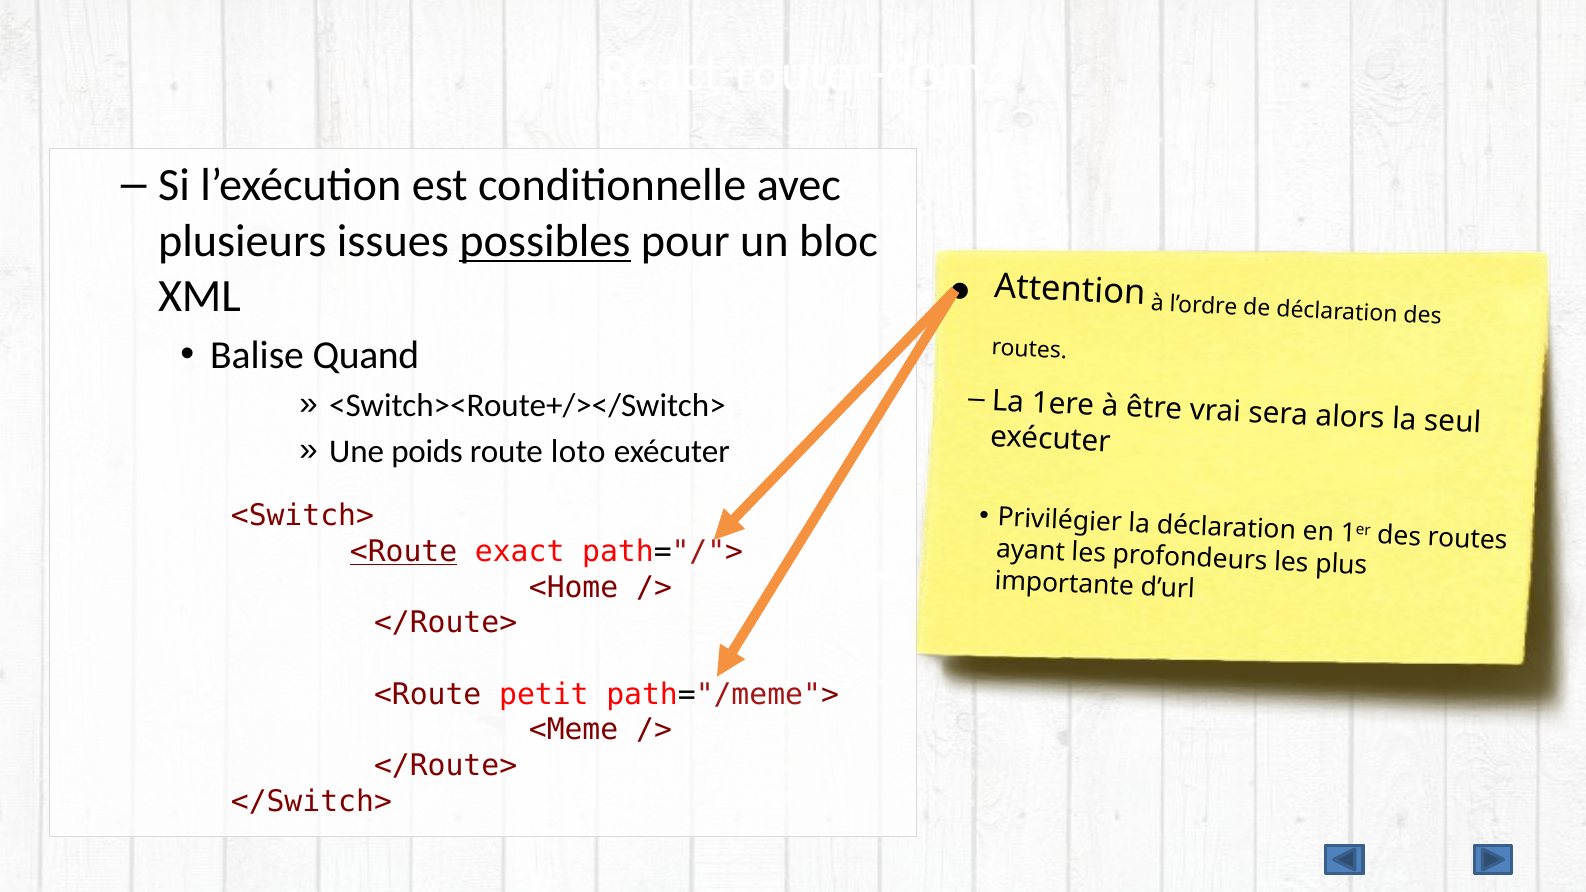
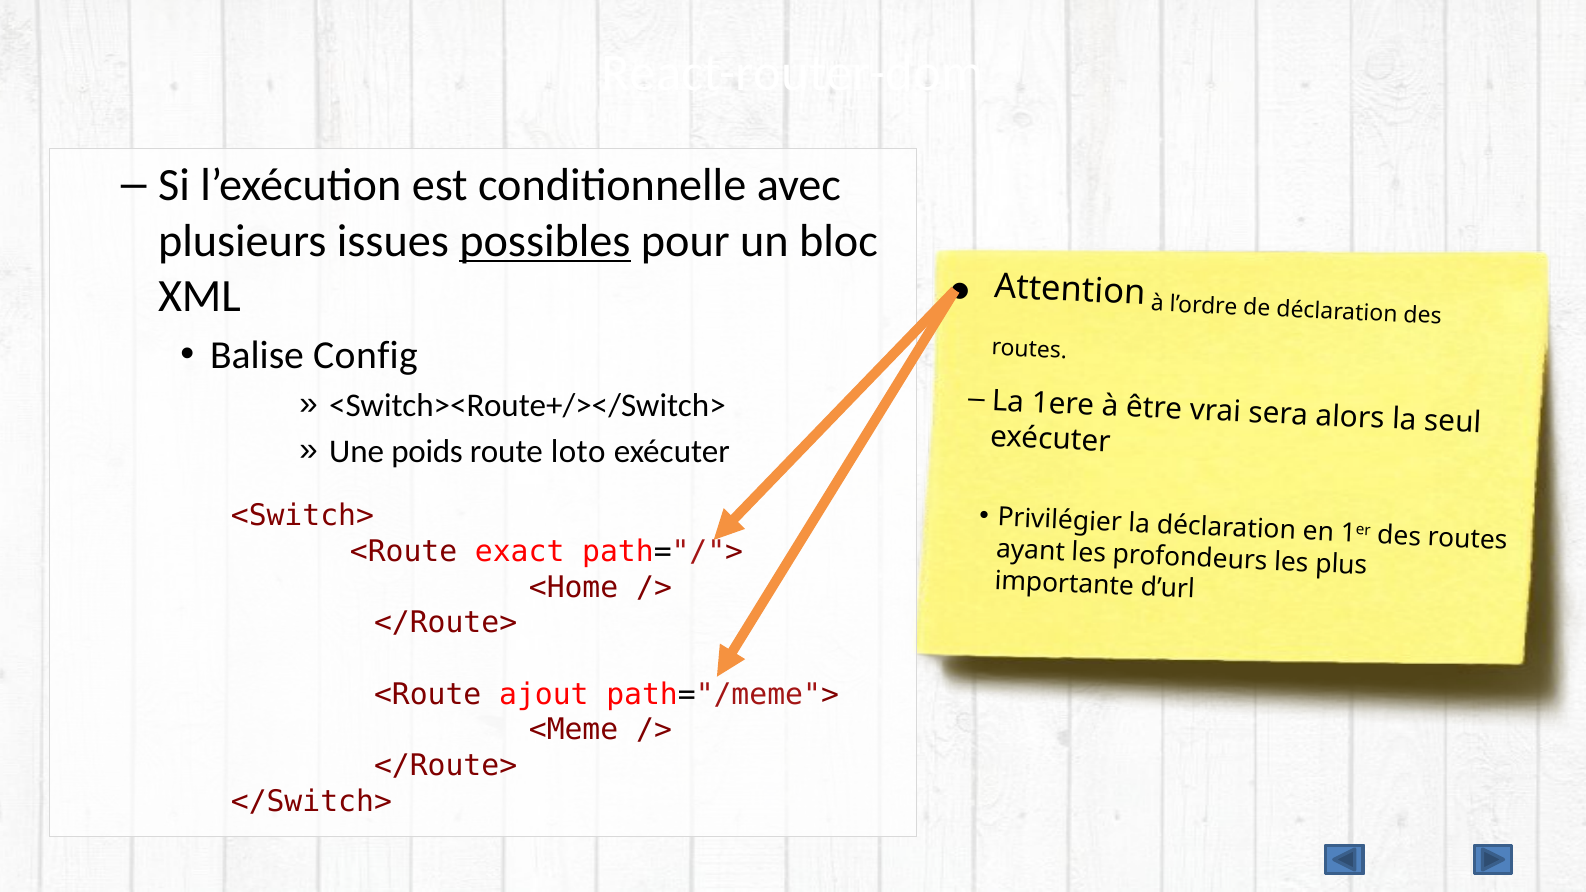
Quand: Quand -> Config
<Route at (404, 552) underline: present -> none
petit: petit -> ajout
